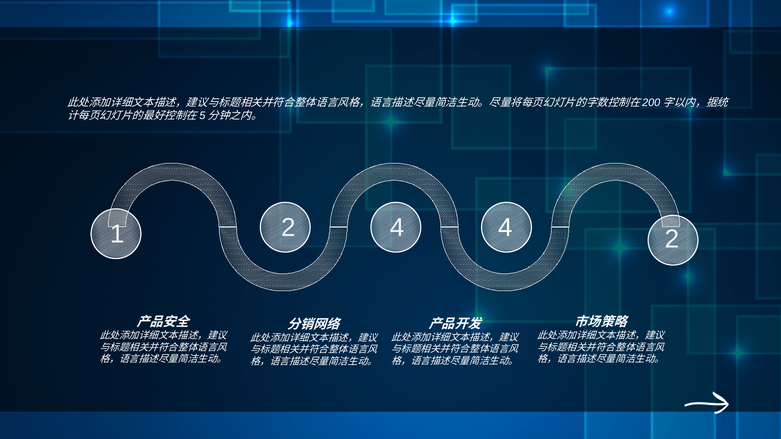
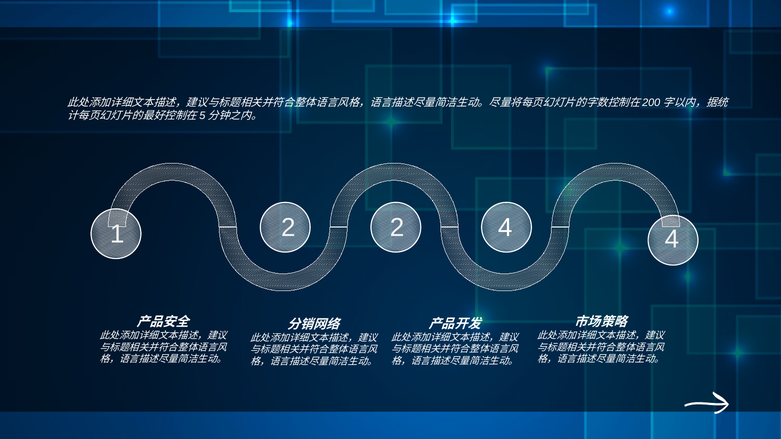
2 4: 4 -> 2
4 2: 2 -> 4
